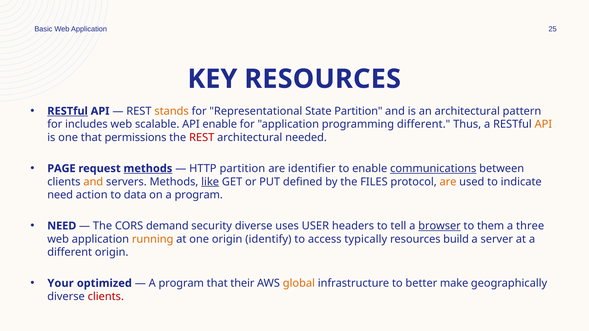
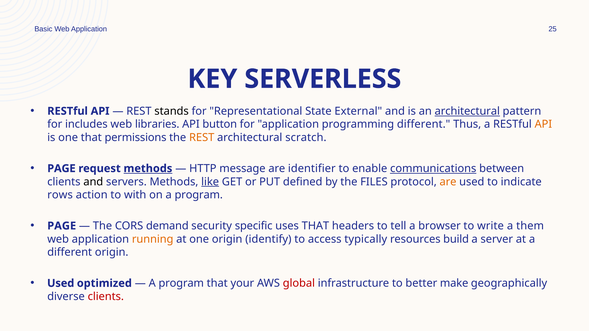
KEY RESOURCES: RESOURCES -> SERVERLESS
RESTful at (68, 111) underline: present -> none
stands colour: orange -> black
State Partition: Partition -> External
architectural at (467, 111) underline: none -> present
scalable: scalable -> libraries
API enable: enable -> button
REST at (202, 138) colour: red -> orange
needed: needed -> scratch
HTTP partition: partition -> message
and at (93, 182) colour: orange -> black
need at (60, 195): need -> rows
data: data -> with
NEED at (62, 226): NEED -> PAGE
security diverse: diverse -> specific
uses USER: USER -> THAT
browser underline: present -> none
them: them -> write
three: three -> them
Your at (61, 283): Your -> Used
their: their -> your
global colour: orange -> red
